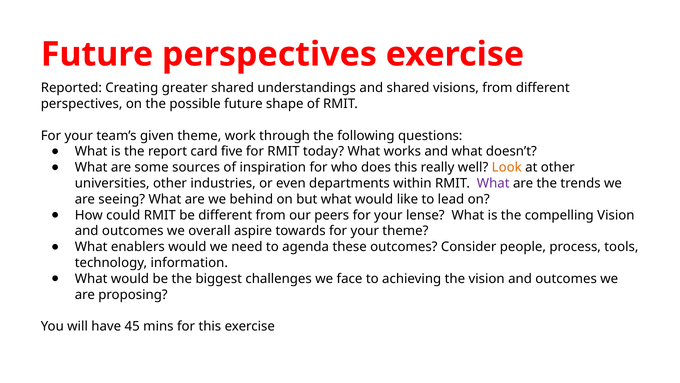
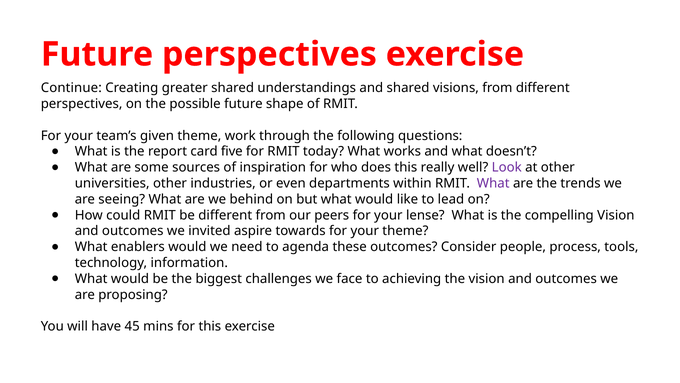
Reported: Reported -> Continue
Look colour: orange -> purple
overall: overall -> invited
